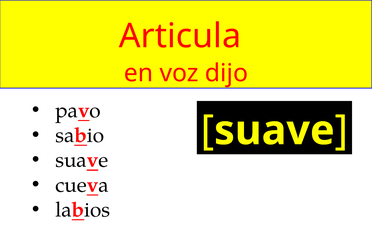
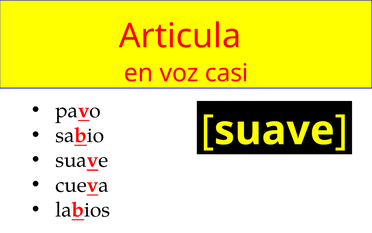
dijo: dijo -> casi
